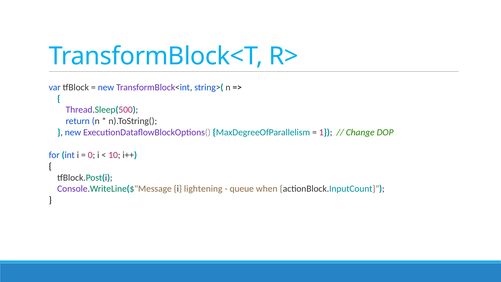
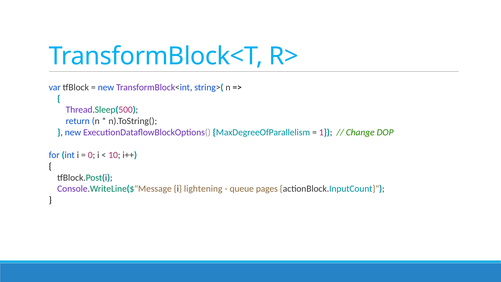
when: when -> pages
